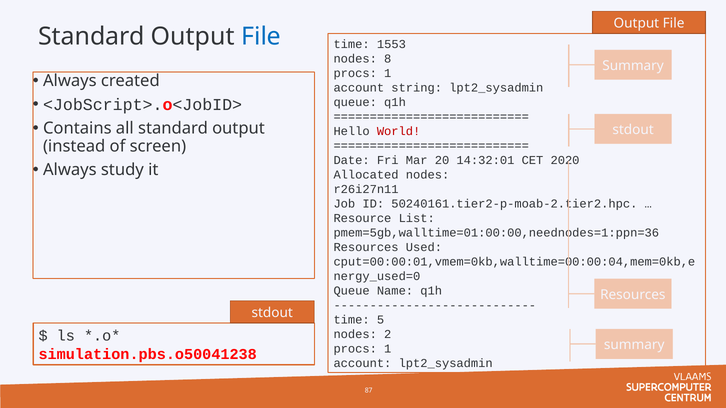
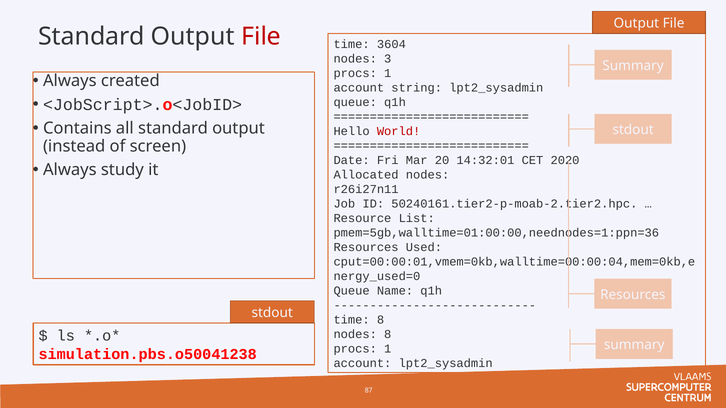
File at (261, 37) colour: blue -> red
1553: 1553 -> 3604
8: 8 -> 3
time 5: 5 -> 8
nodes 2: 2 -> 8
